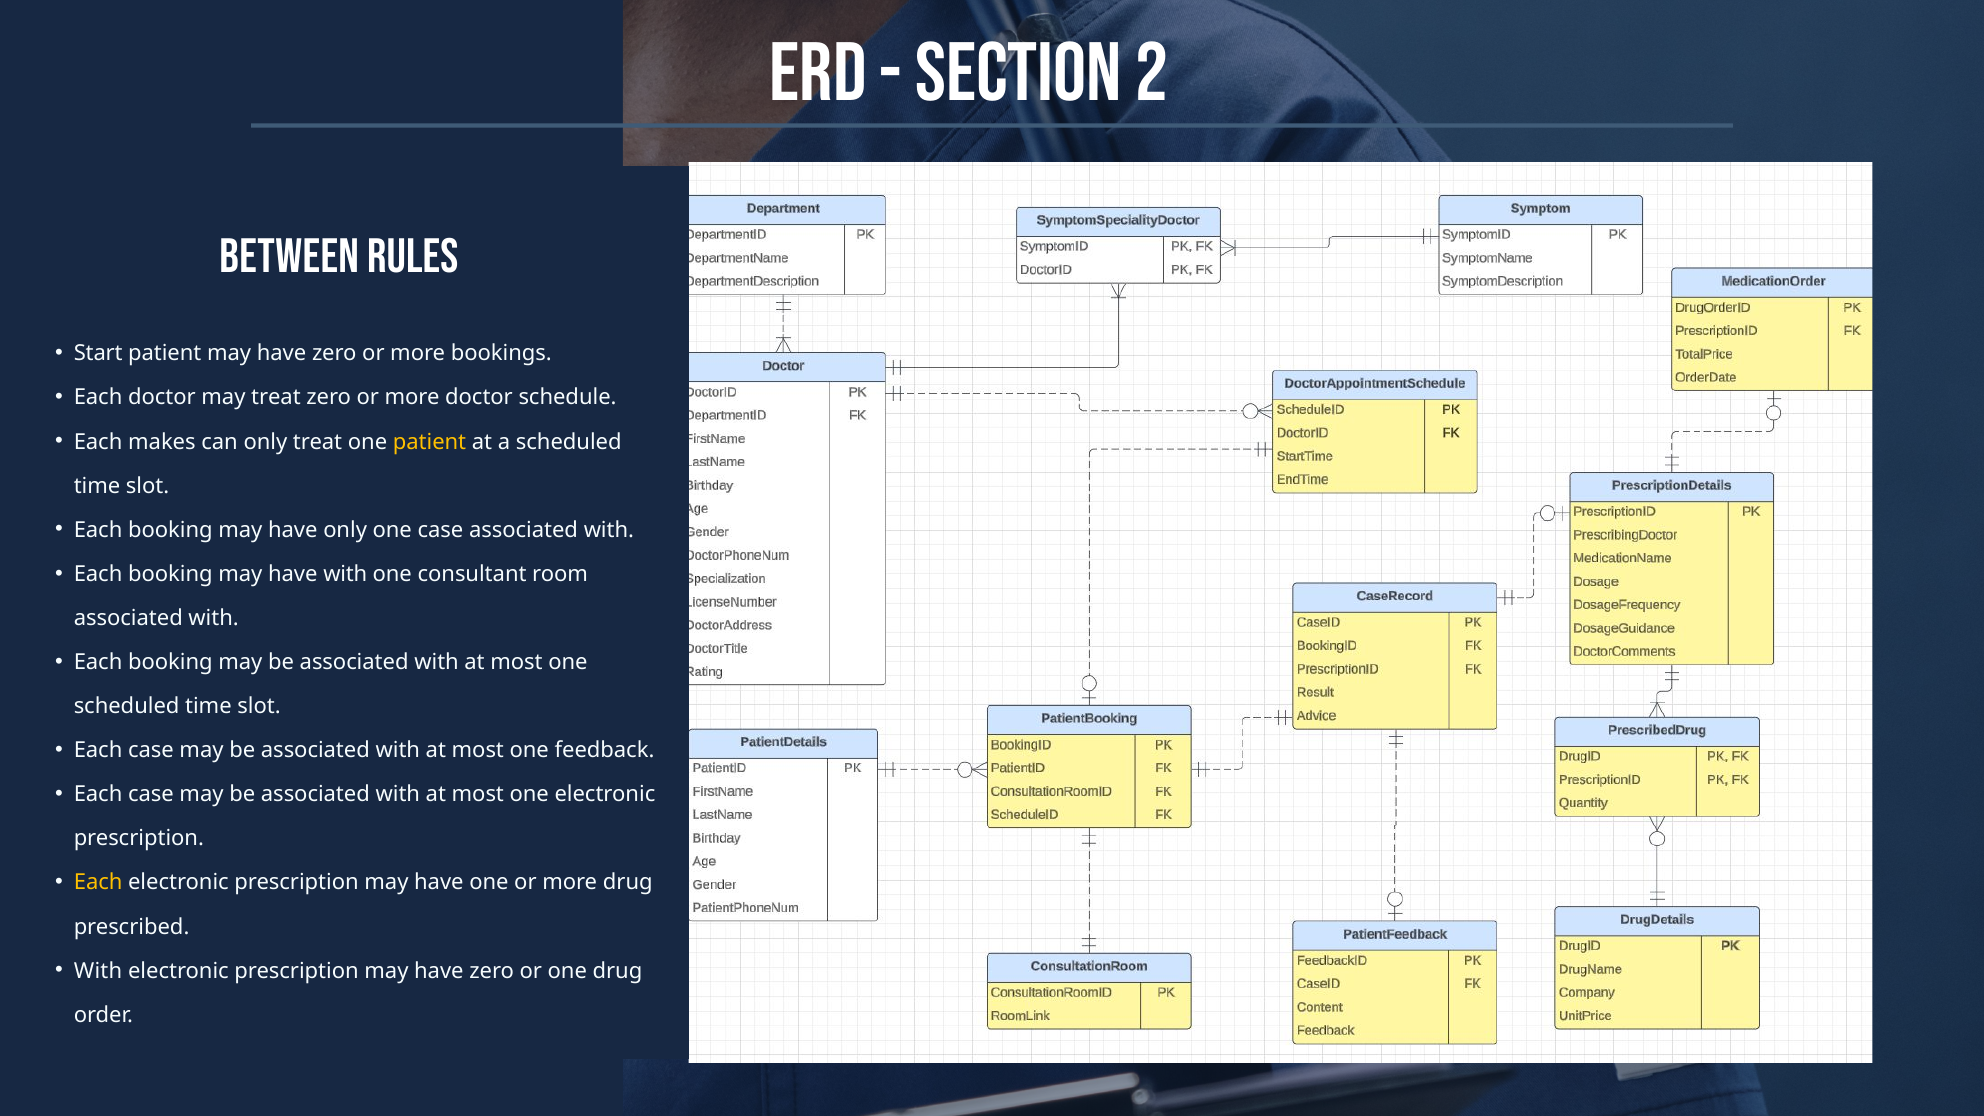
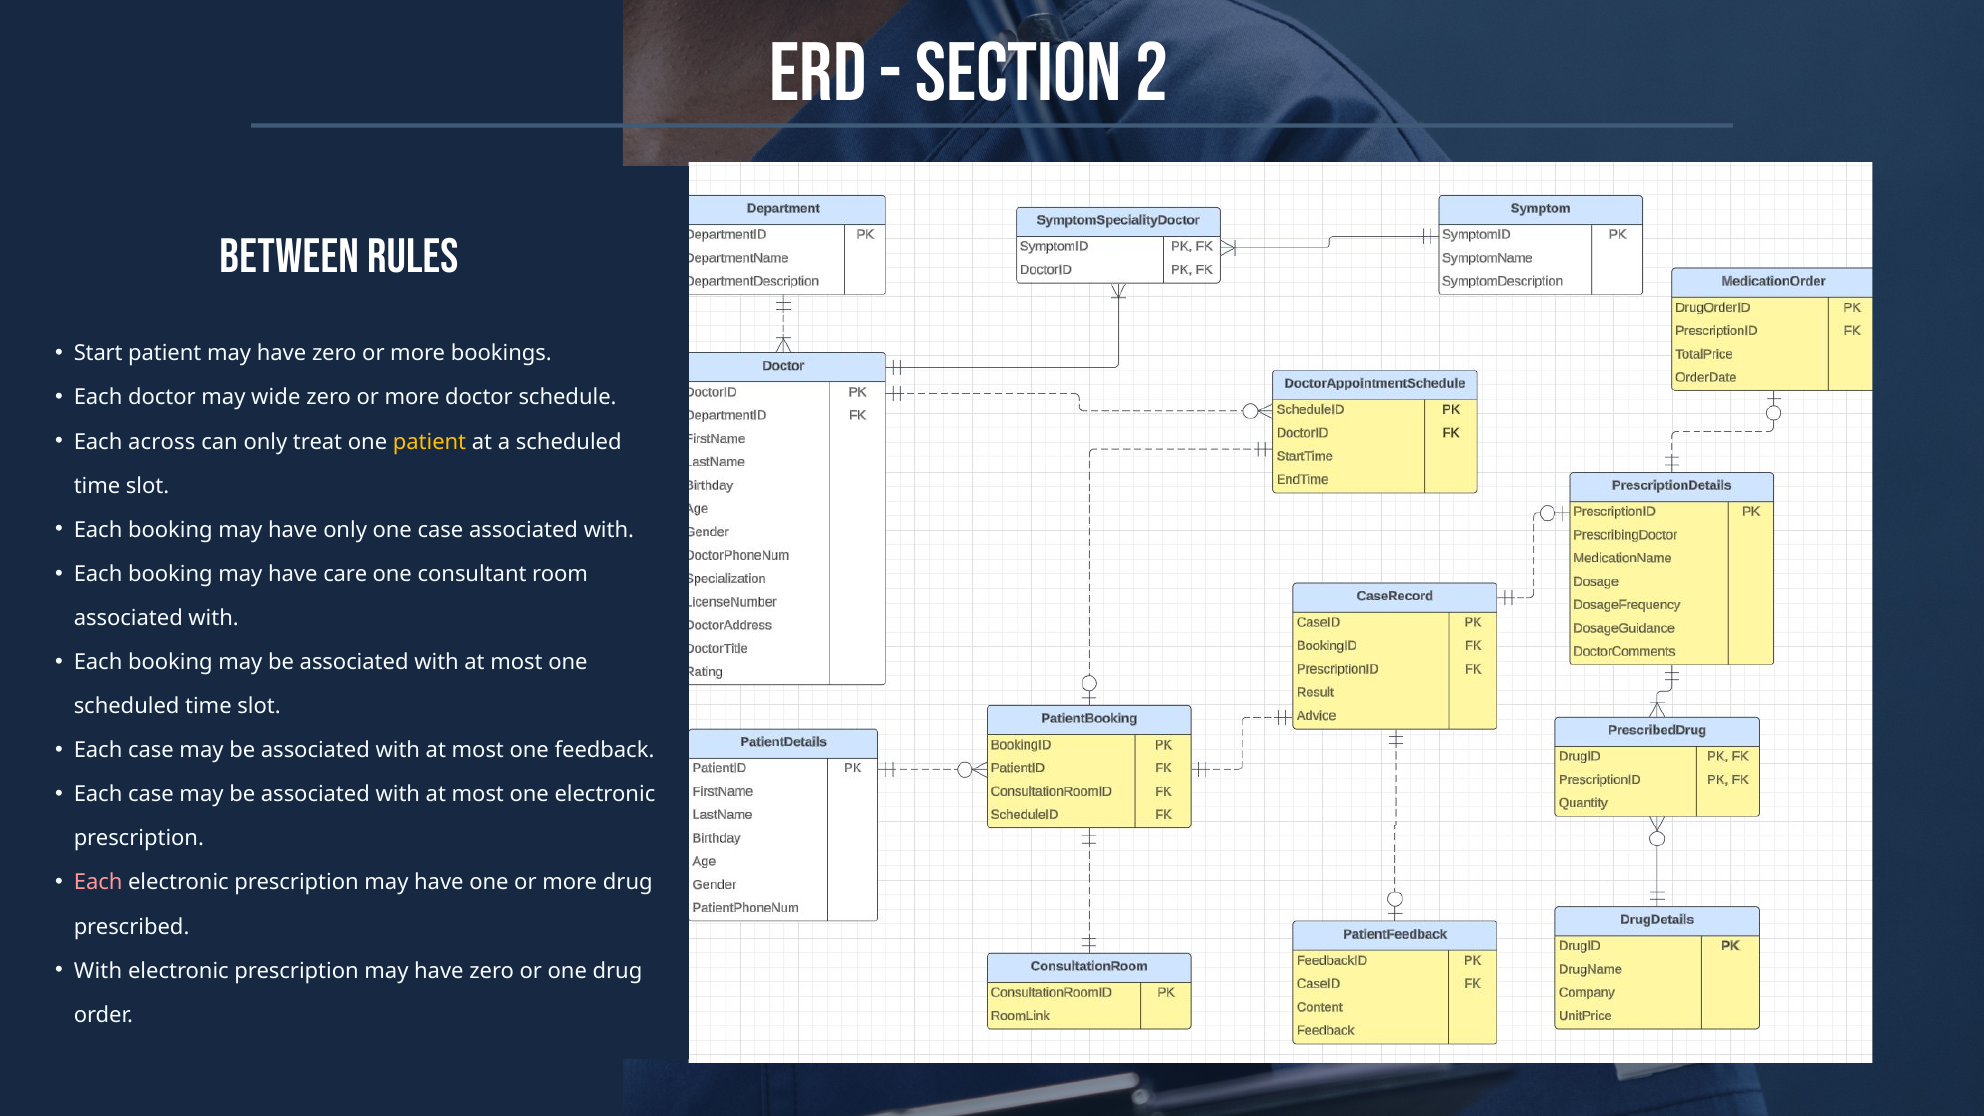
may treat: treat -> wide
makes: makes -> across
have with: with -> care
Each at (98, 883) colour: yellow -> pink
